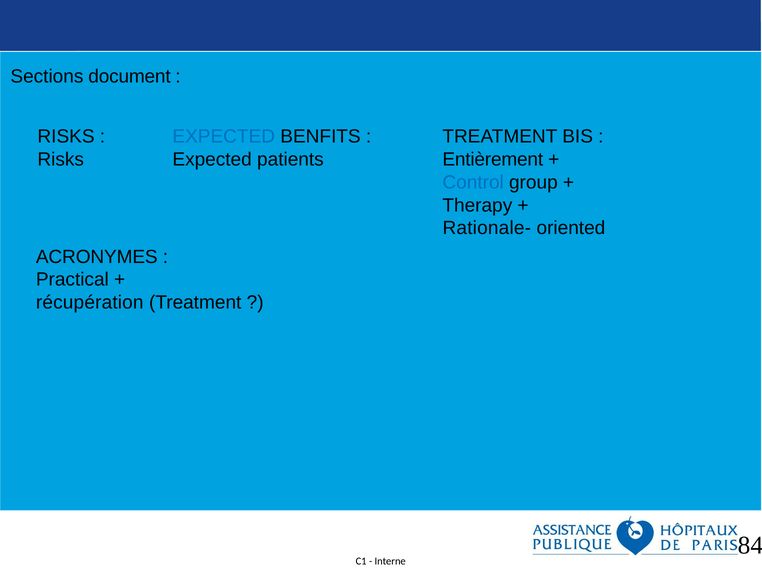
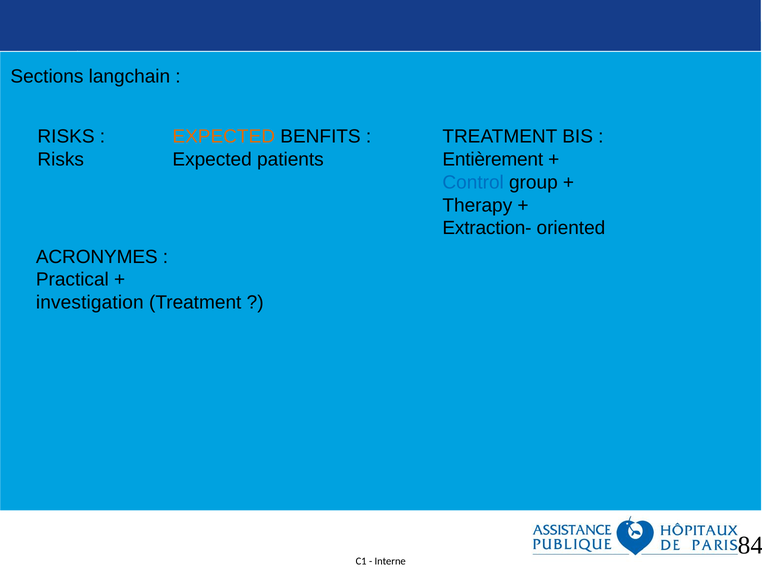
document: document -> langchain
EXPECTED at (224, 136) colour: blue -> orange
Rationale-: Rationale- -> Extraction-
récupération: récupération -> investigation
